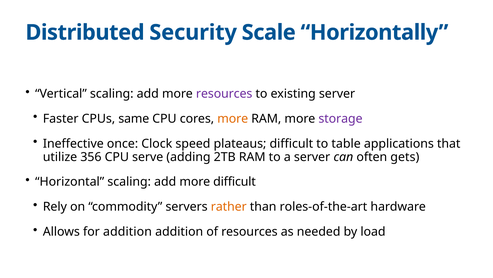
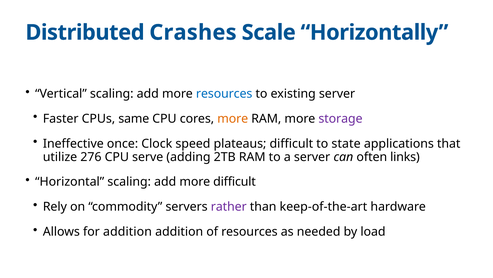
Security: Security -> Crashes
resources at (224, 94) colour: purple -> blue
table: table -> state
356: 356 -> 276
gets: gets -> links
rather colour: orange -> purple
roles-of-the-art: roles-of-the-art -> keep-of-the-art
